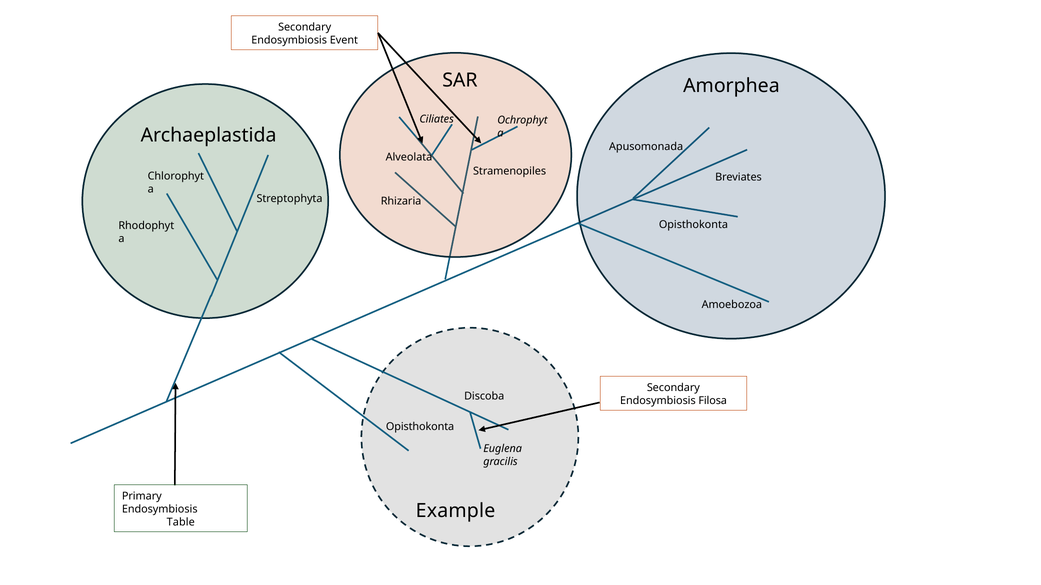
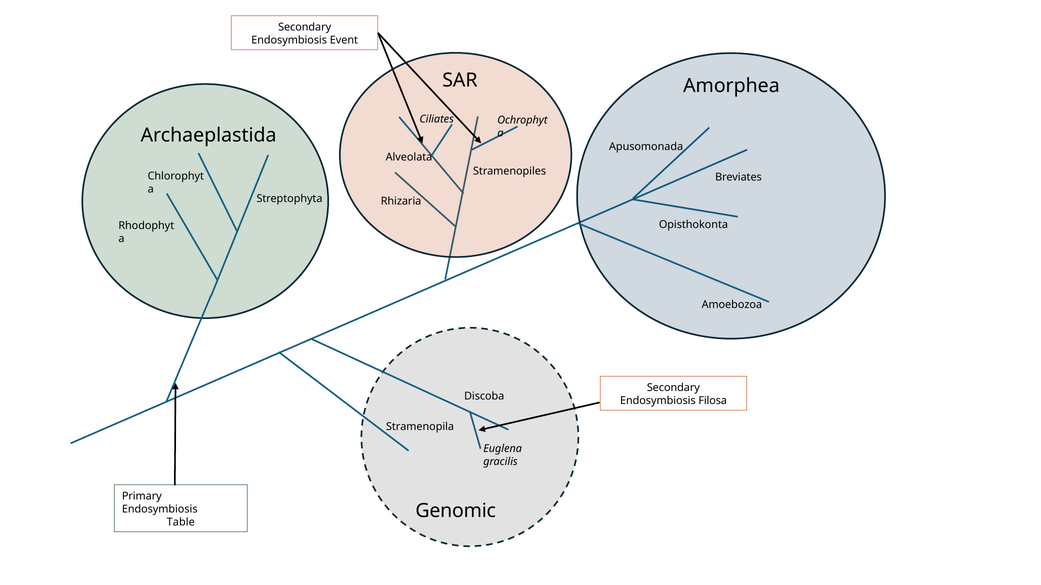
Opisthokonta at (420, 427): Opisthokonta -> Stramenopila
Example: Example -> Genomic
